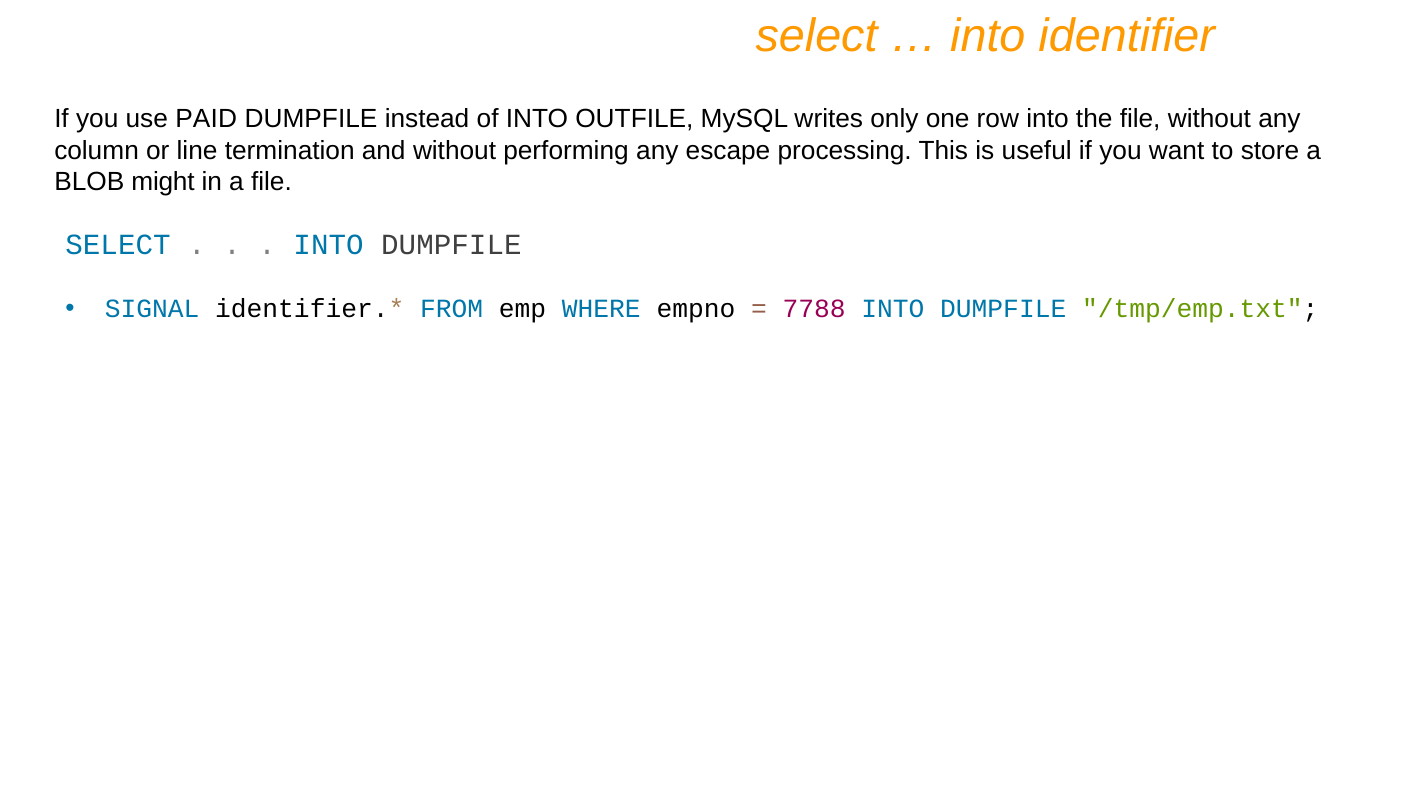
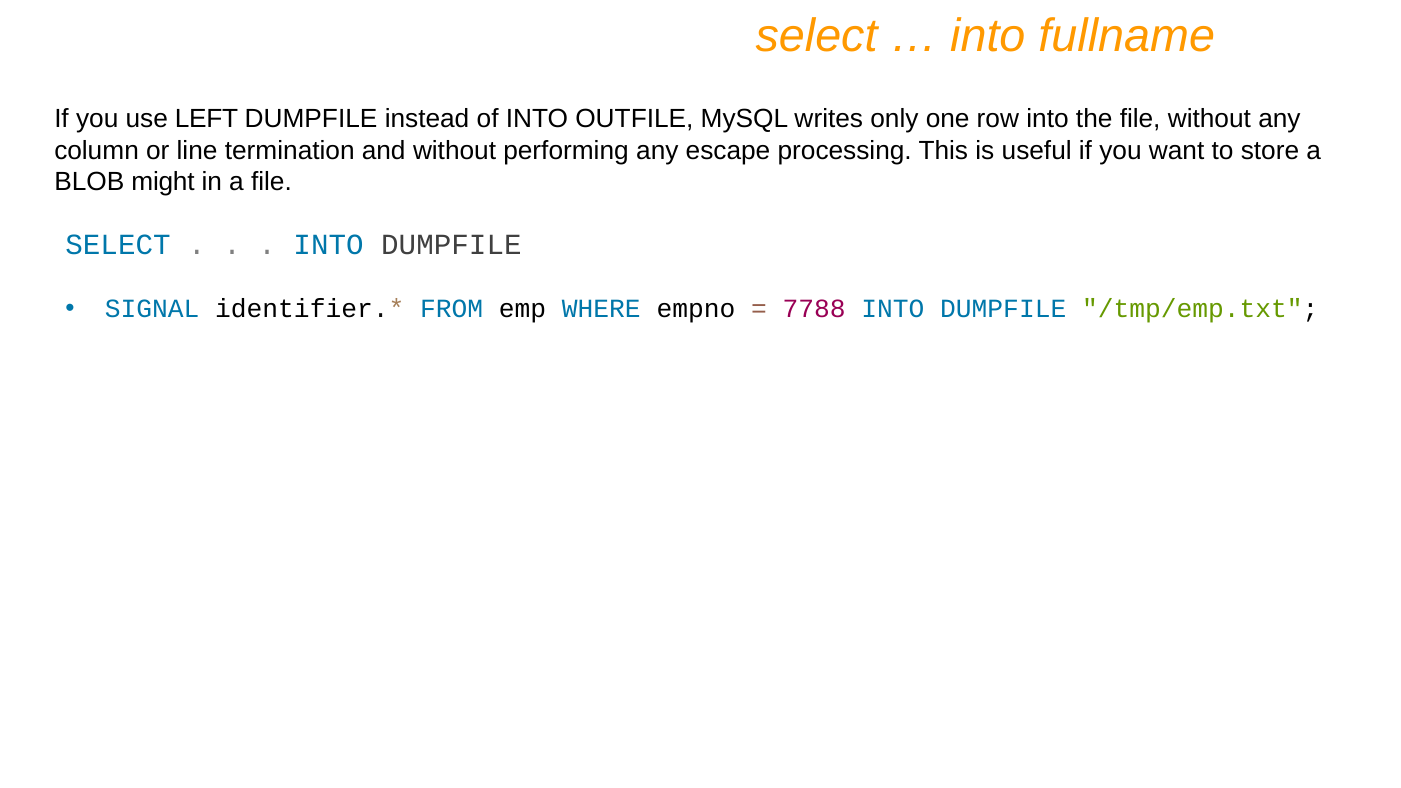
identifier: identifier -> fullname
PAID: PAID -> LEFT
